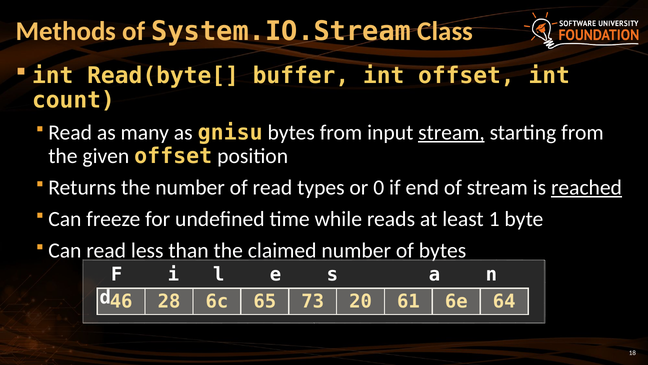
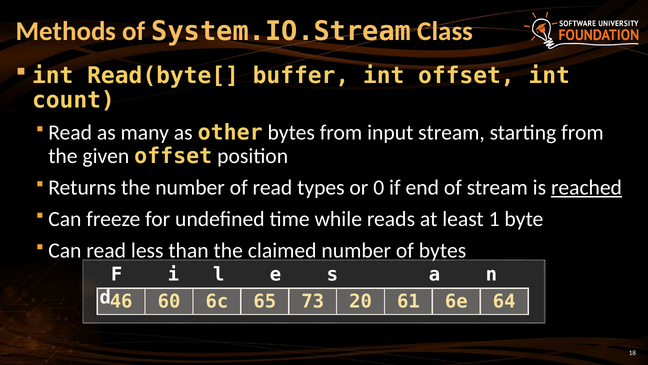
gnisu: gnisu -> other
stream at (452, 132) underline: present -> none
28: 28 -> 60
